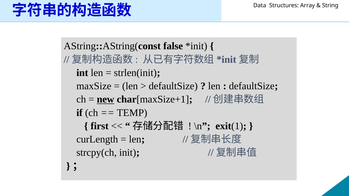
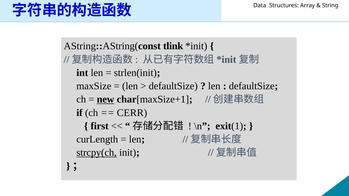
false: false -> tlink
TEMP: TEMP -> CERR
strcpy(ch underline: none -> present
